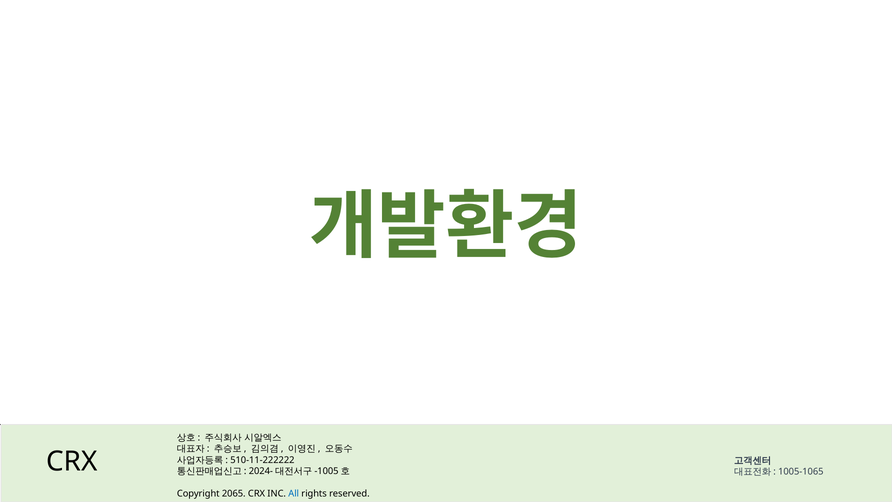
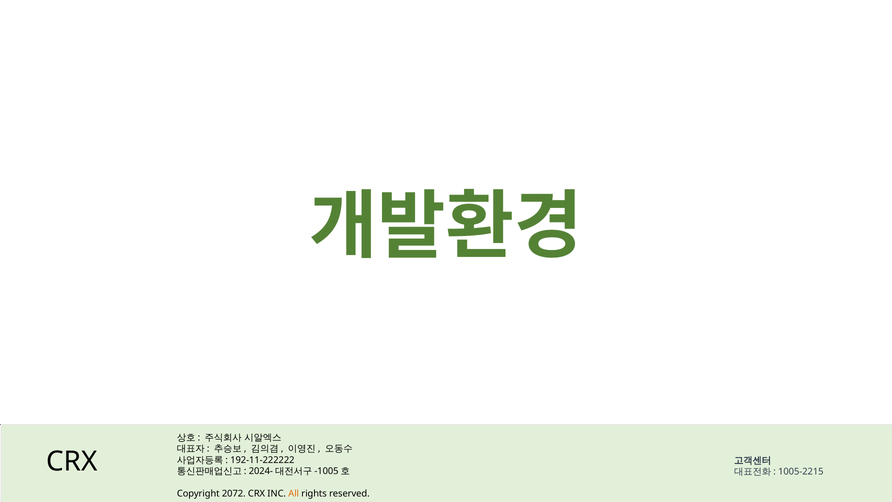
510-11-222222: 510-11-222222 -> 192-11-222222
1005-1065: 1005-1065 -> 1005-2215
2065: 2065 -> 2072
All colour: blue -> orange
